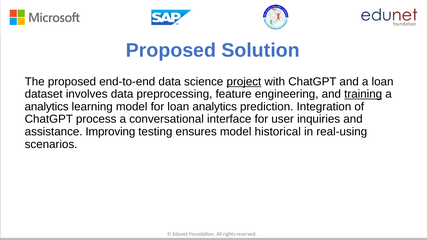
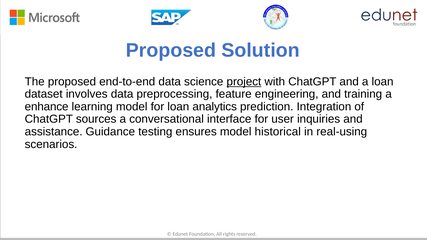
training underline: present -> none
analytics at (47, 107): analytics -> enhance
process: process -> sources
Improving: Improving -> Guidance
